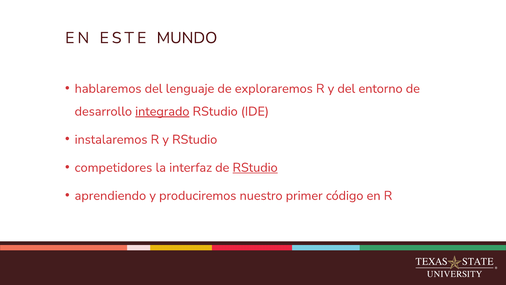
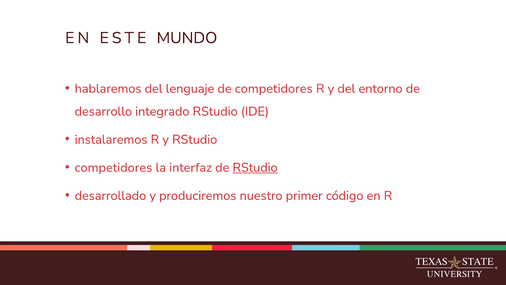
de exploraremos: exploraremos -> competidores
integrado underline: present -> none
aprendiendo: aprendiendo -> desarrollado
